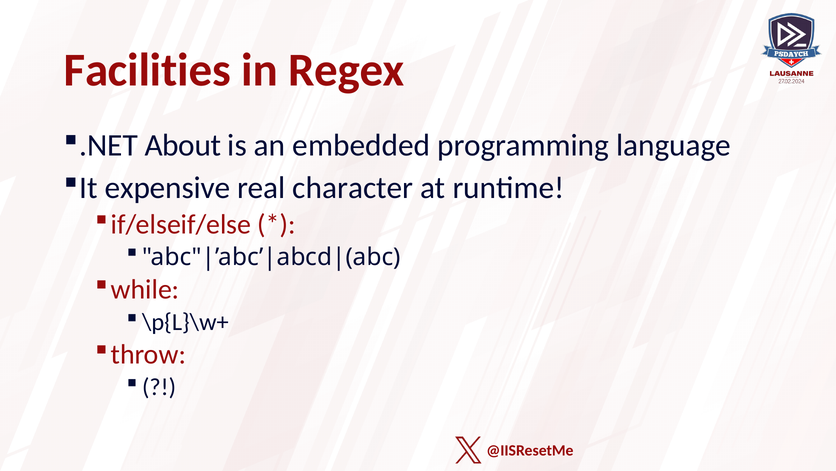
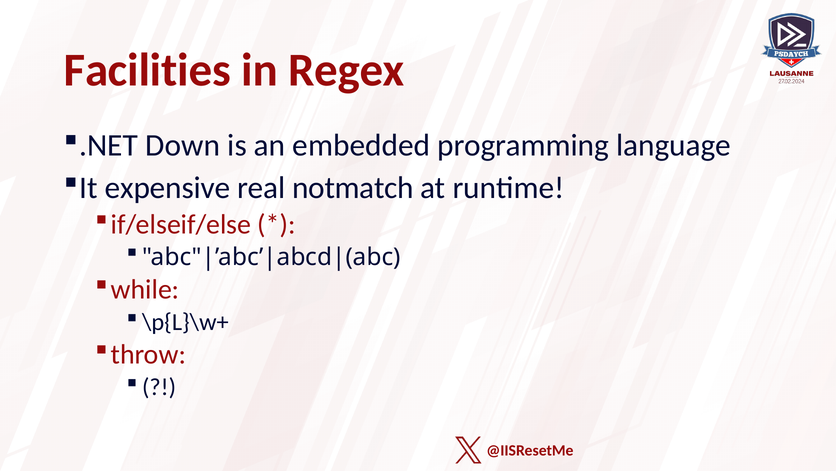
About: About -> Down
character: character -> notmatch
